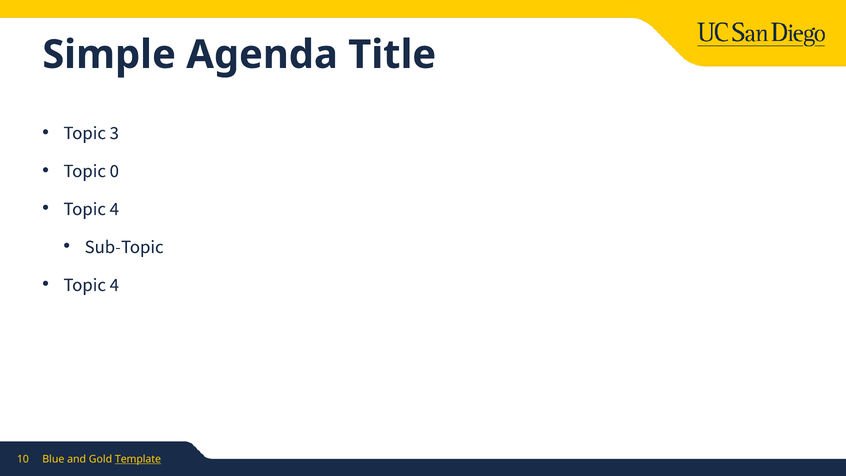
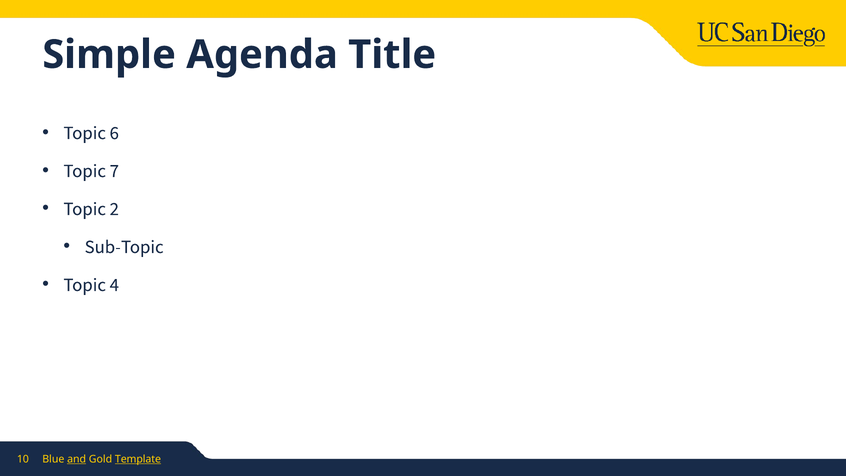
3: 3 -> 6
0: 0 -> 7
4 at (114, 209): 4 -> 2
and underline: none -> present
